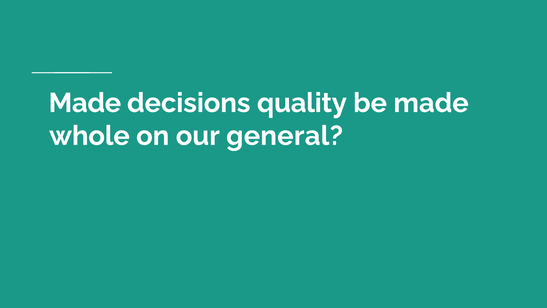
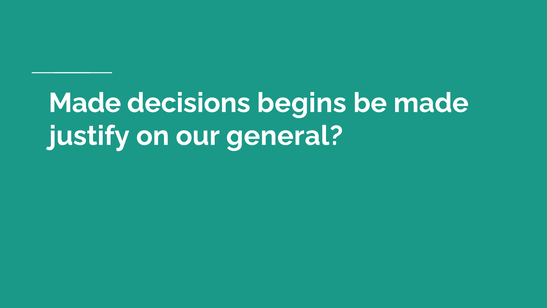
quality: quality -> begins
whole: whole -> justify
